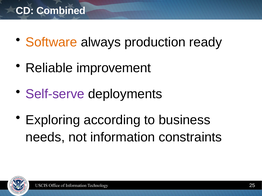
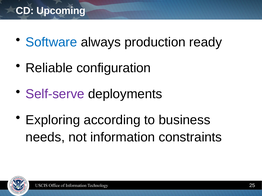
Combined: Combined -> Upcoming
Software colour: orange -> blue
improvement: improvement -> configuration
